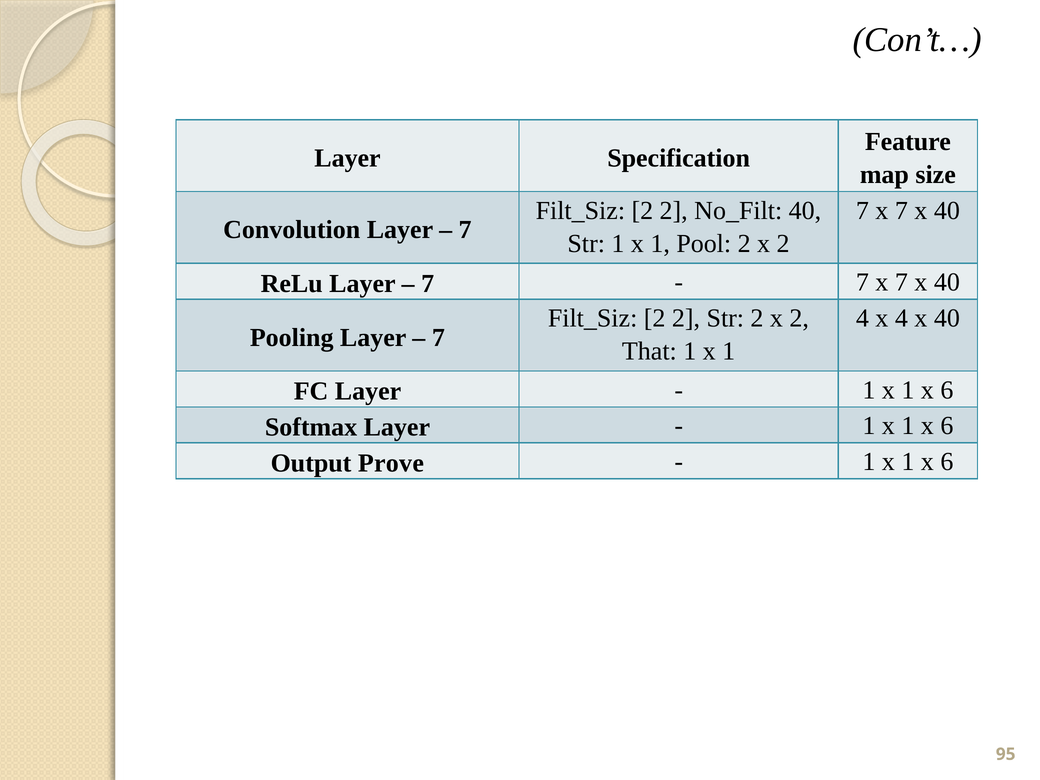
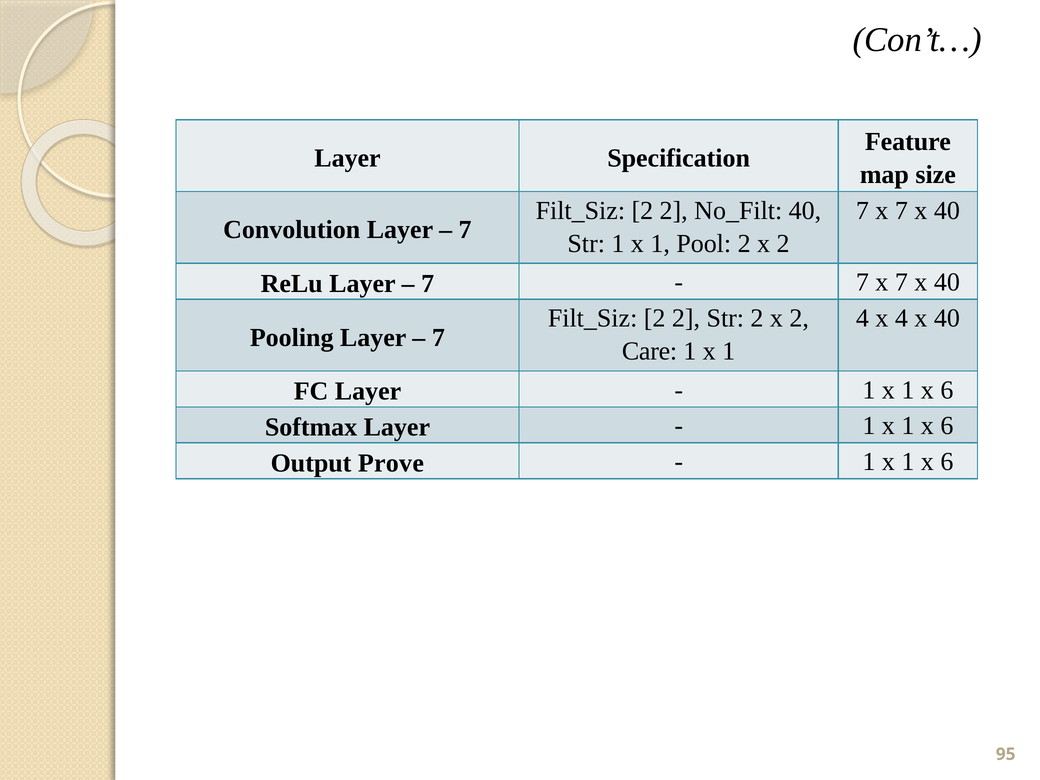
That: That -> Care
